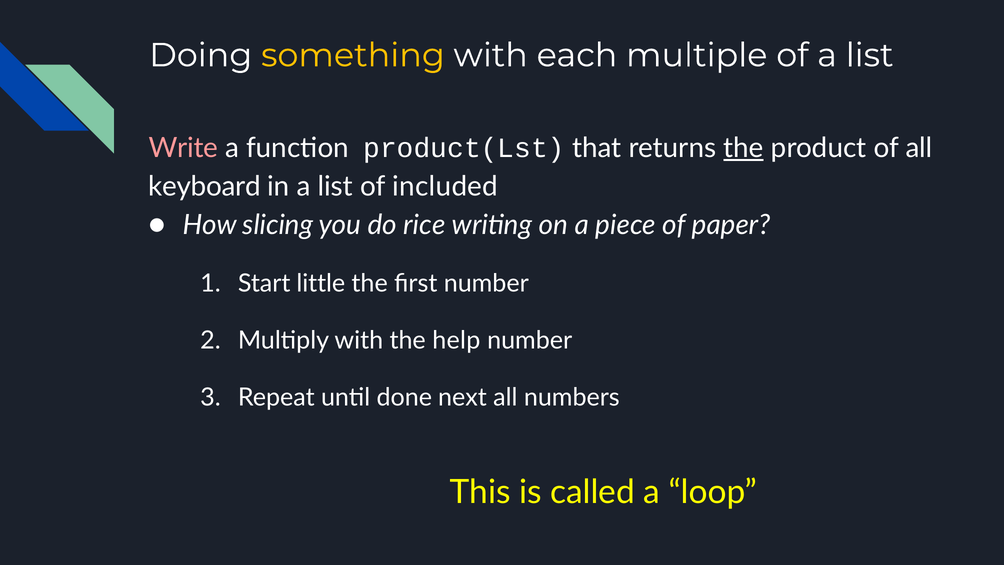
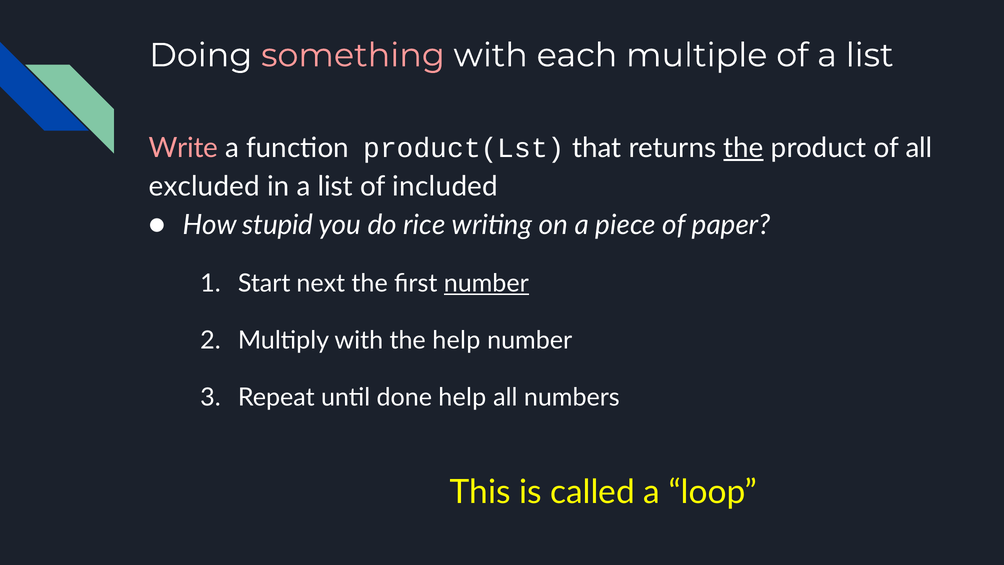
something colour: yellow -> pink
keyboard: keyboard -> excluded
slicing: slicing -> stupid
little: little -> next
number at (486, 283) underline: none -> present
done next: next -> help
